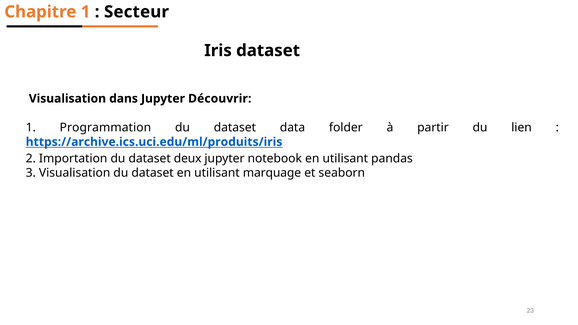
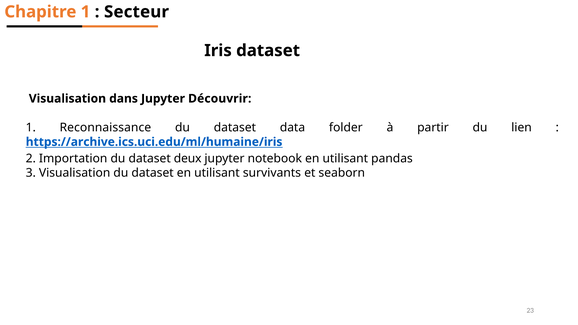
Programmation: Programmation -> Reconnaissance
https://archive.ics.uci.edu/ml/produits/iris: https://archive.ics.uci.edu/ml/produits/iris -> https://archive.ics.uci.edu/ml/humaine/iris
marquage: marquage -> survivants
